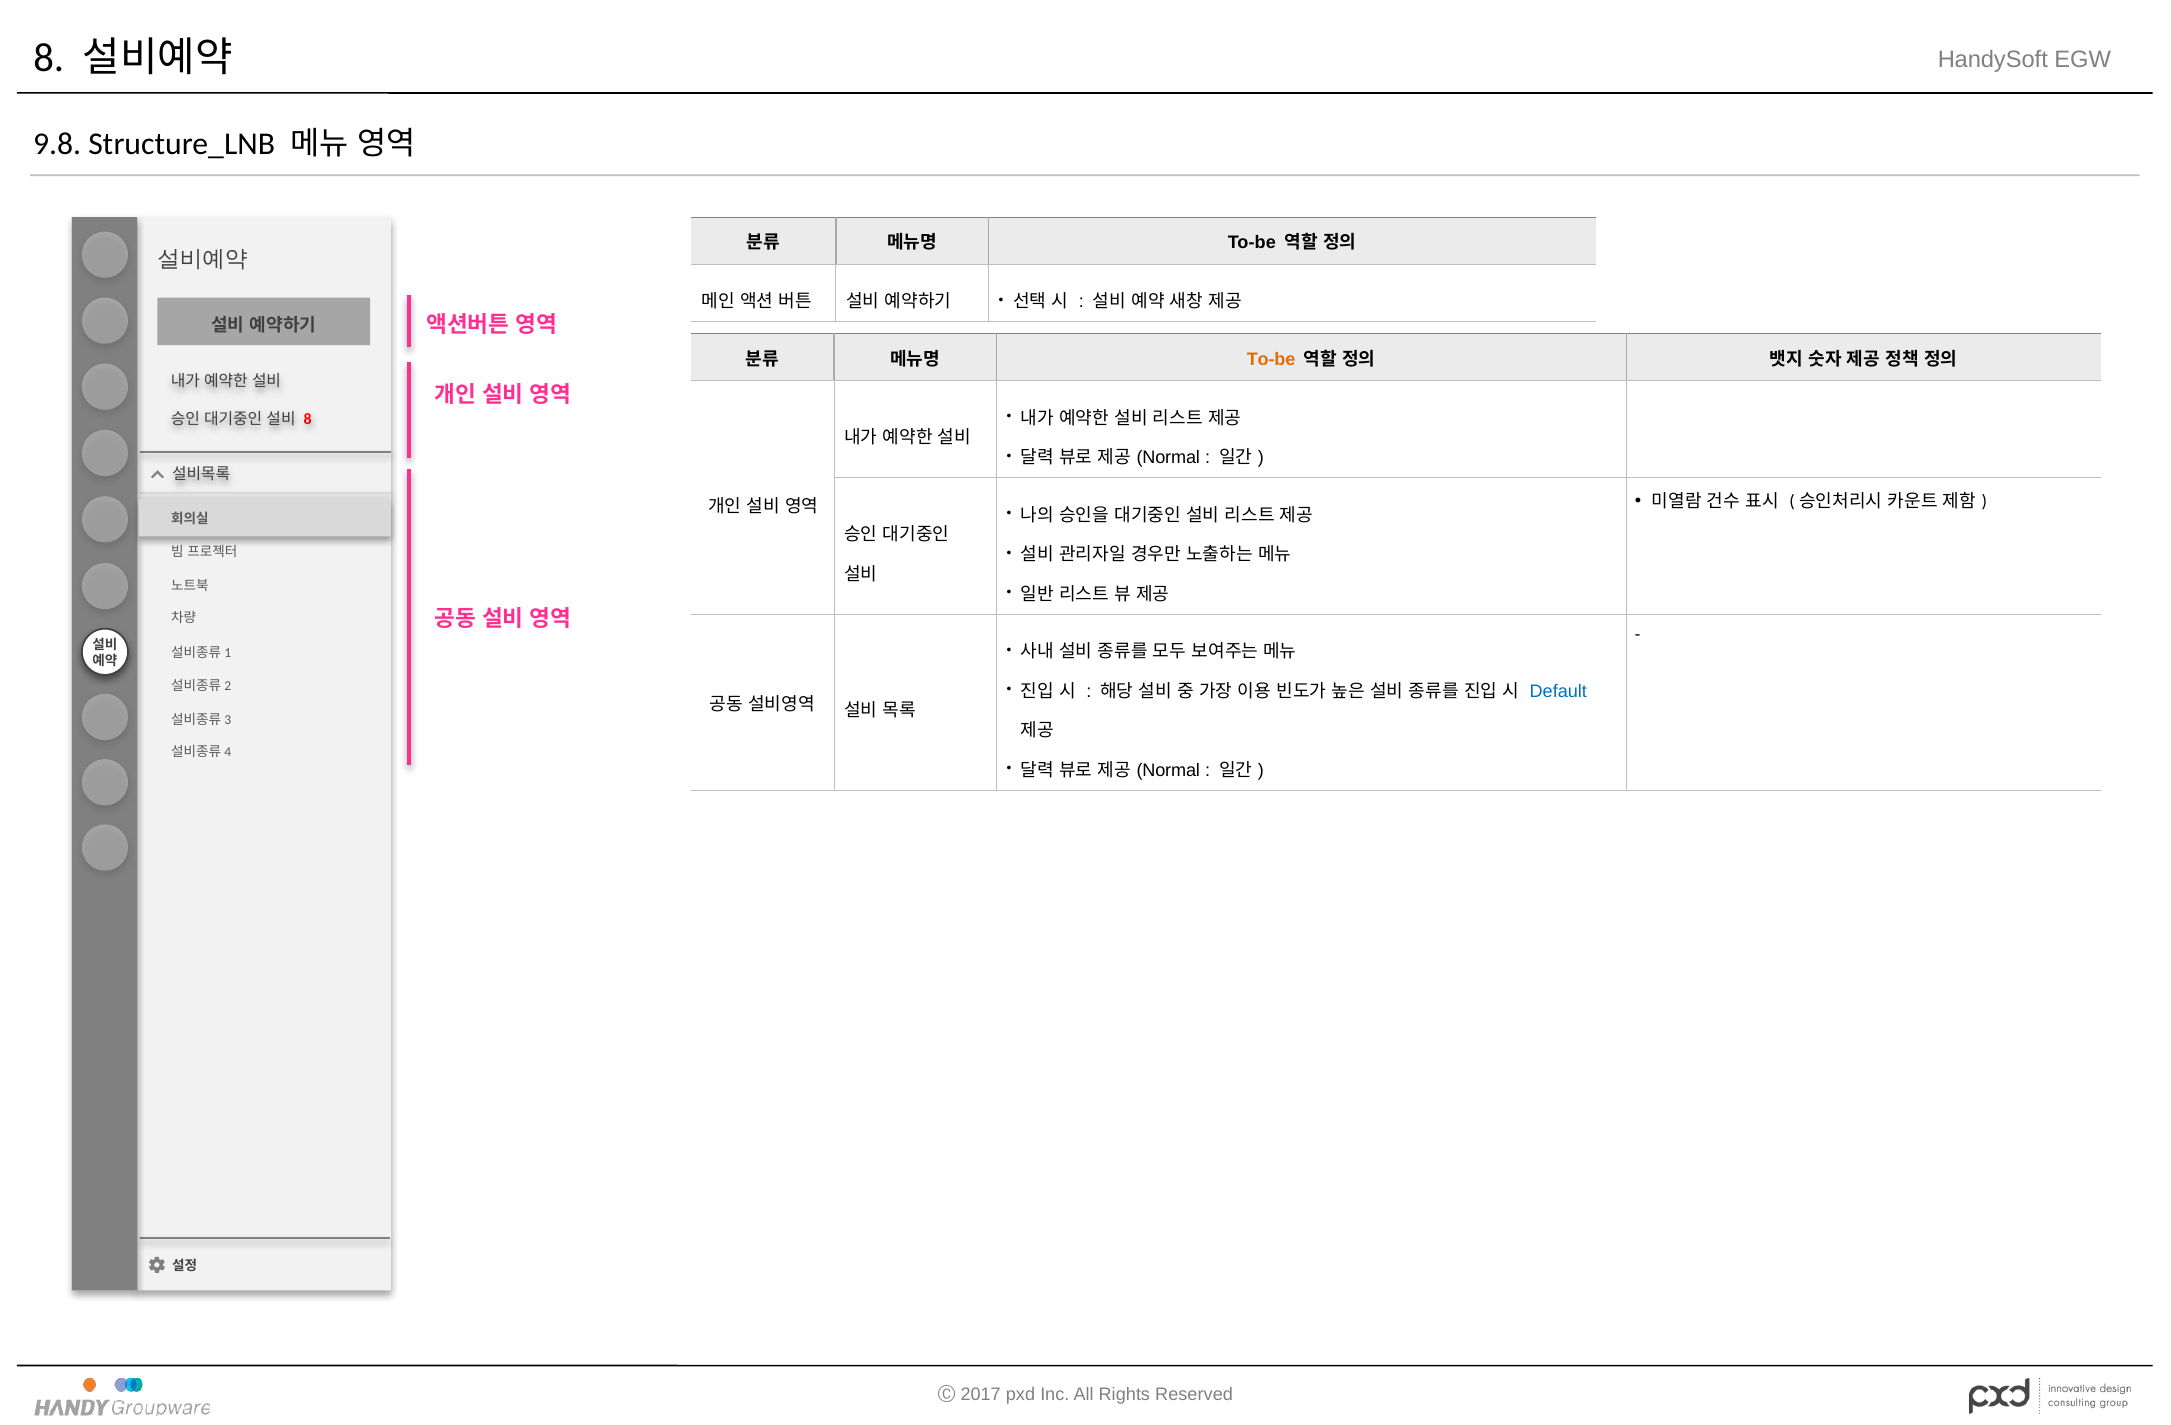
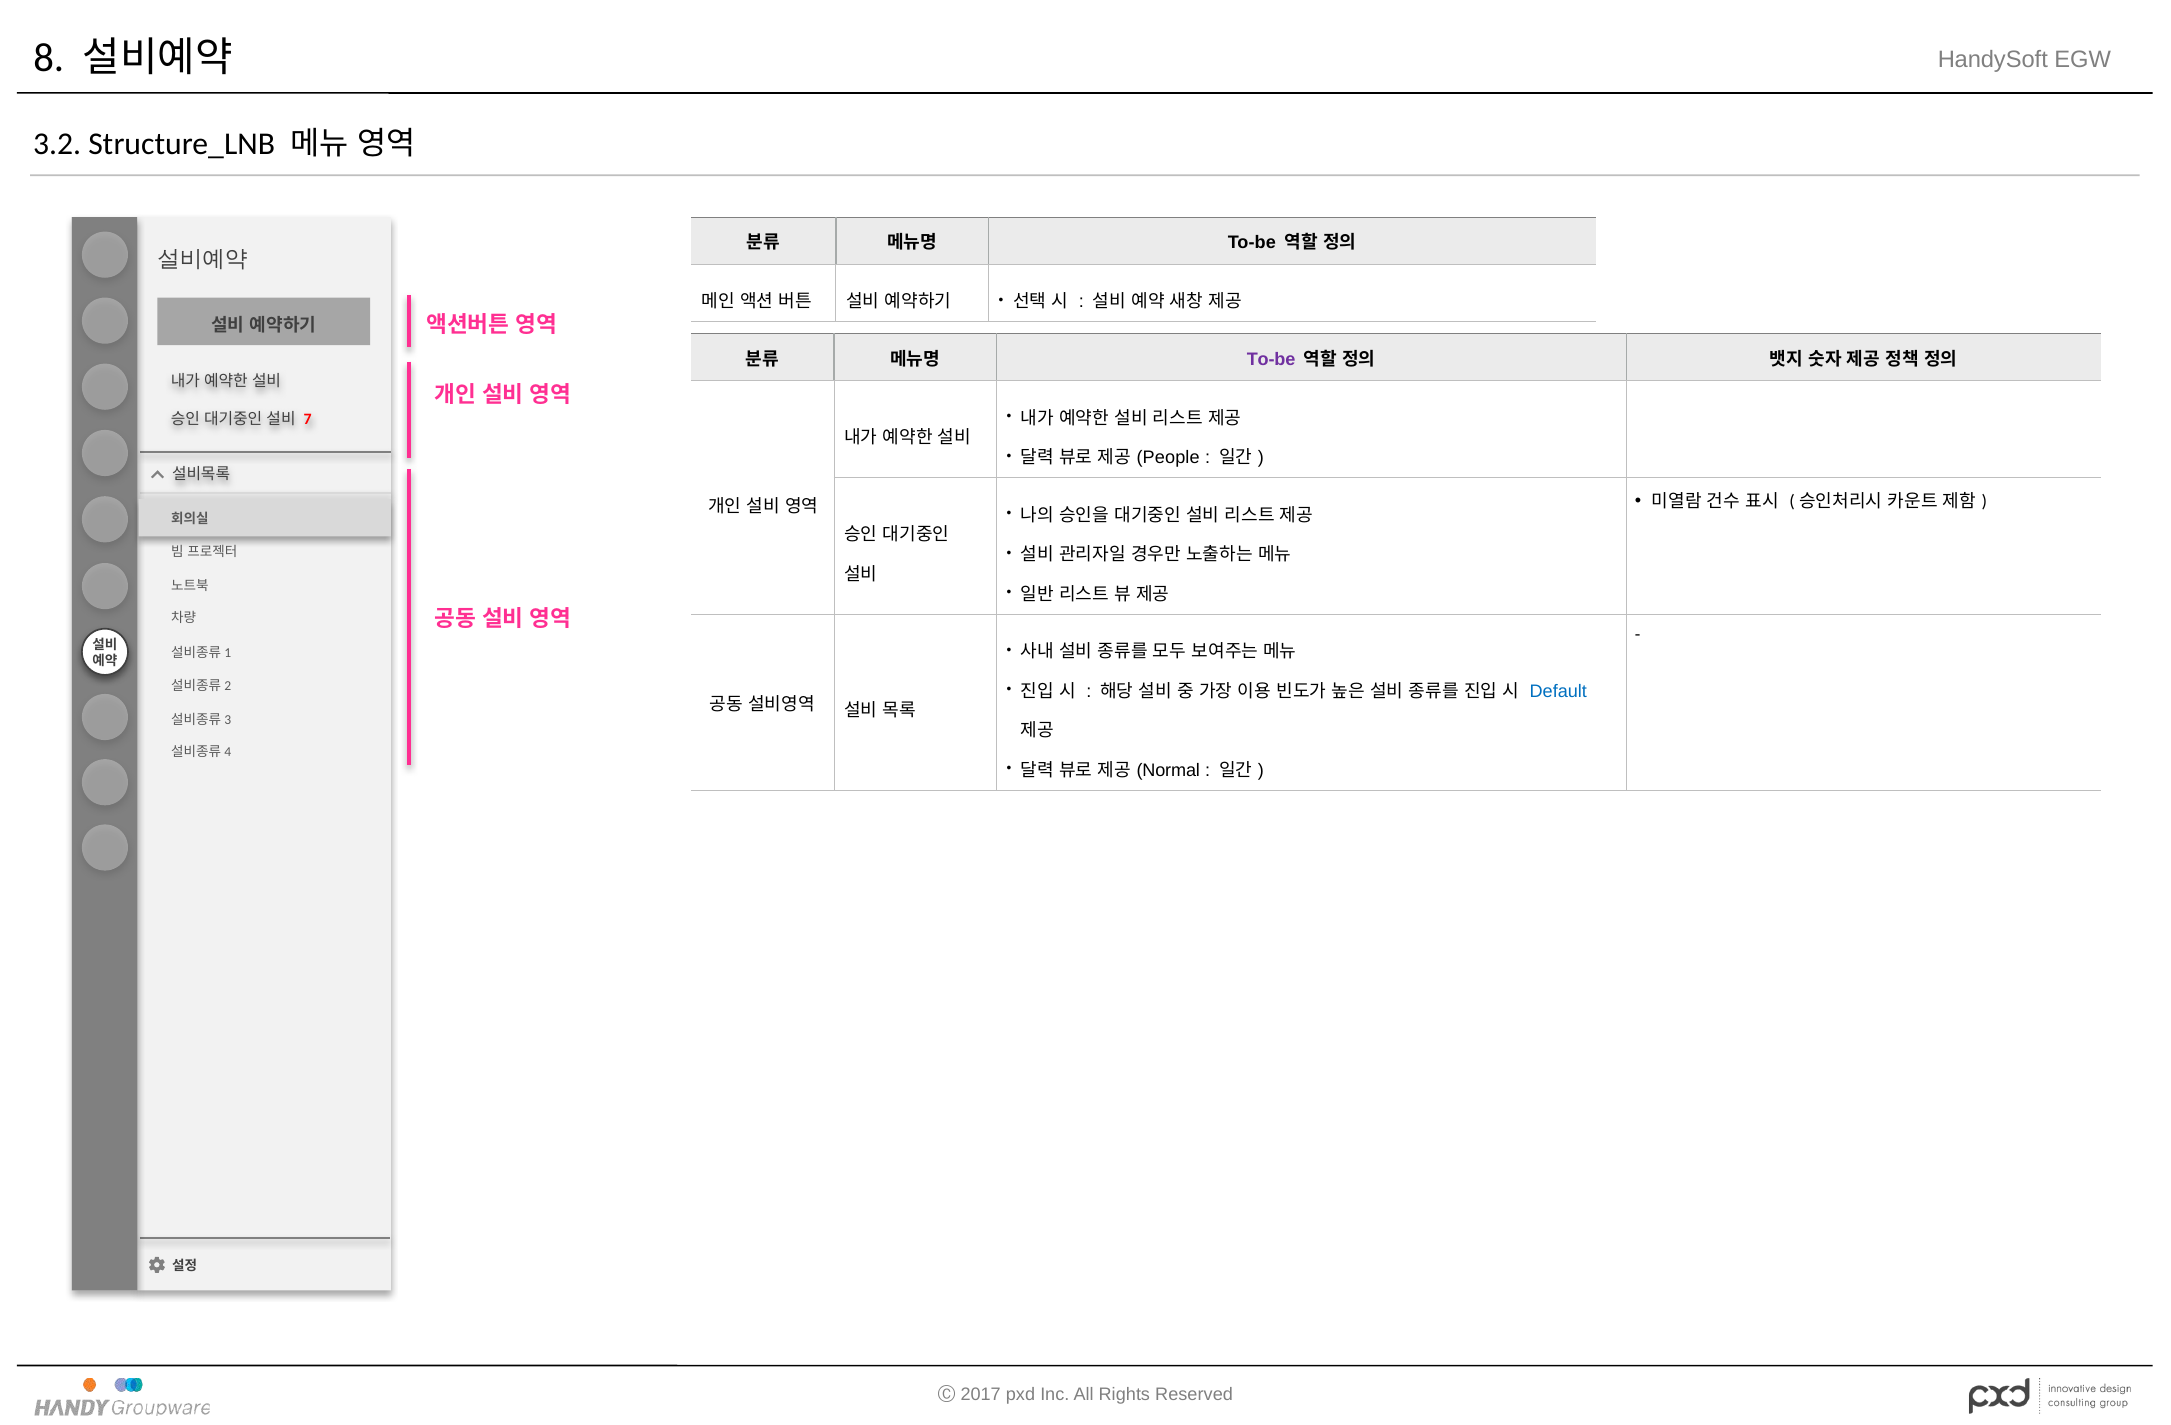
9.8: 9.8 -> 3.2
To-be at (1271, 359) colour: orange -> purple
8 at (308, 419): 8 -> 7
Normal at (1168, 458): Normal -> People
